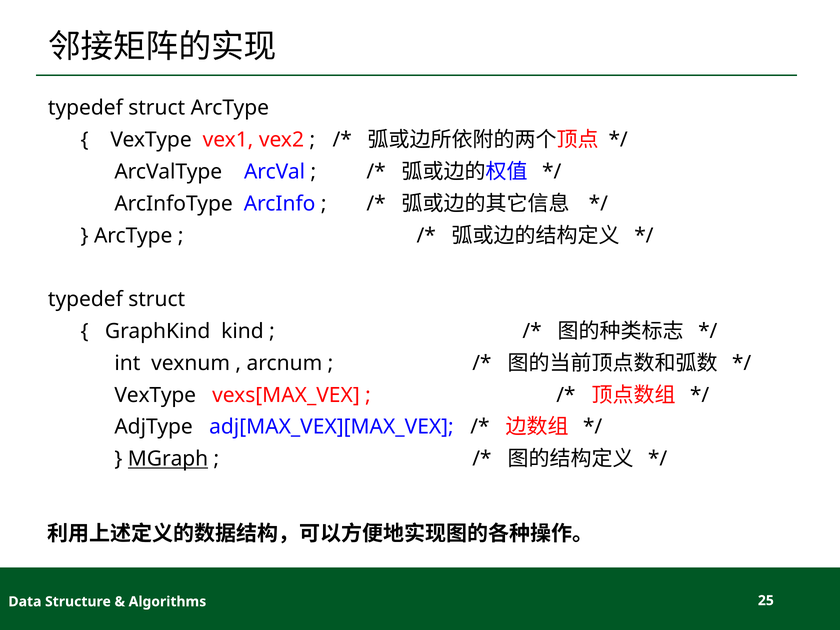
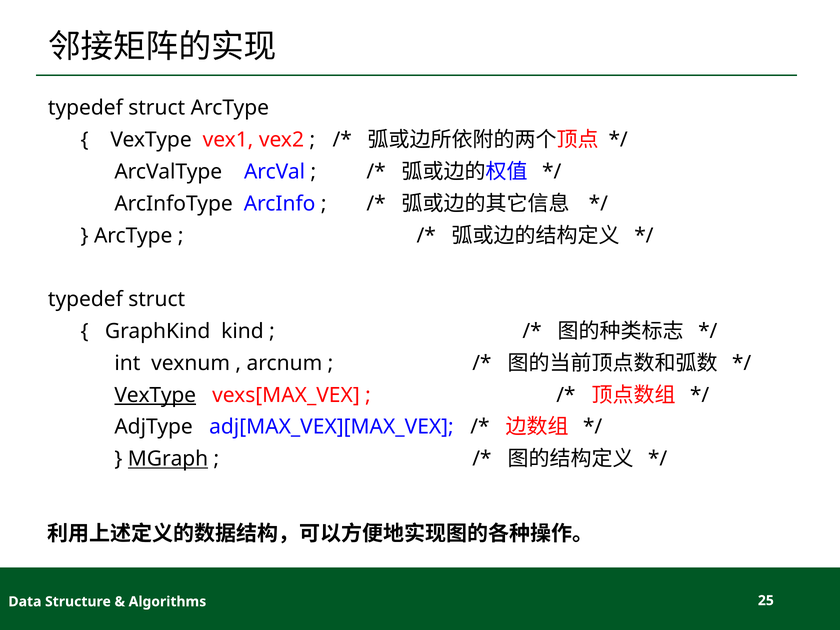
VexType at (155, 395) underline: none -> present
